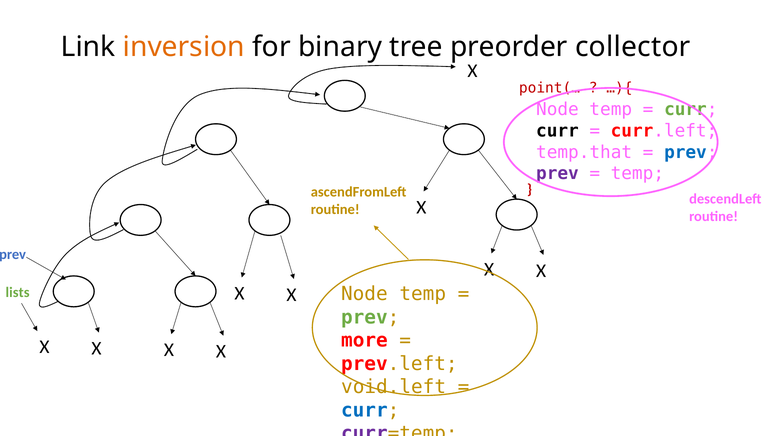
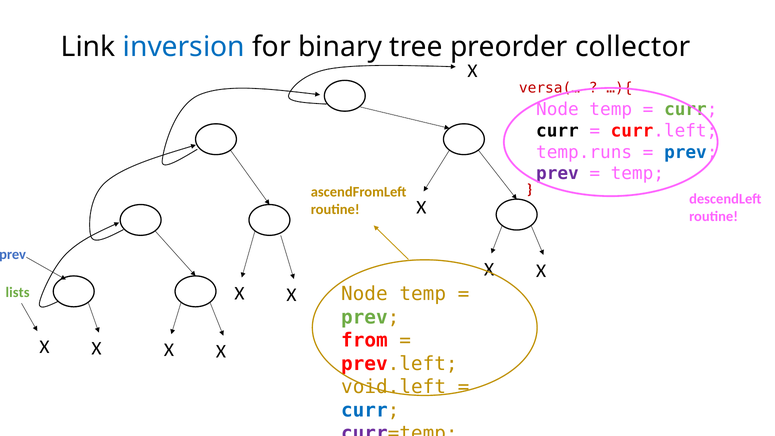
inversion colour: orange -> blue
point(…: point(… -> versa(…
temp.that: temp.that -> temp.runs
more: more -> from
